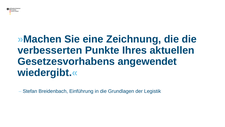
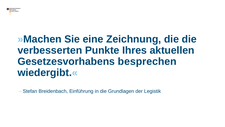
angewendet: angewendet -> besprechen
